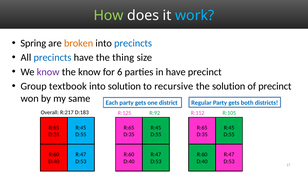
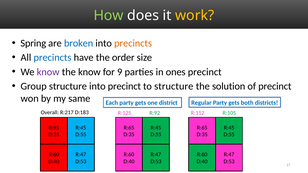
work colour: light blue -> yellow
broken colour: orange -> blue
precincts at (133, 43) colour: blue -> orange
thing: thing -> order
6: 6 -> 9
in have: have -> ones
Group textbook: textbook -> structure
into solution: solution -> precinct
to recursive: recursive -> structure
